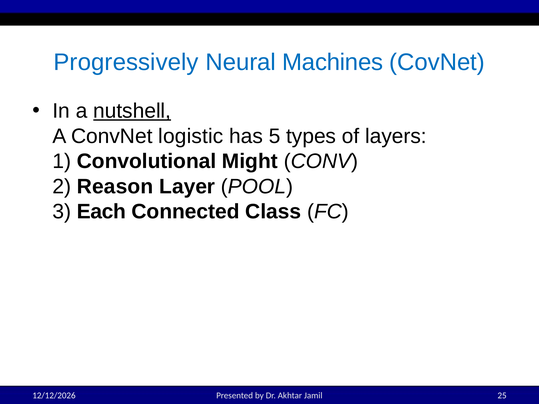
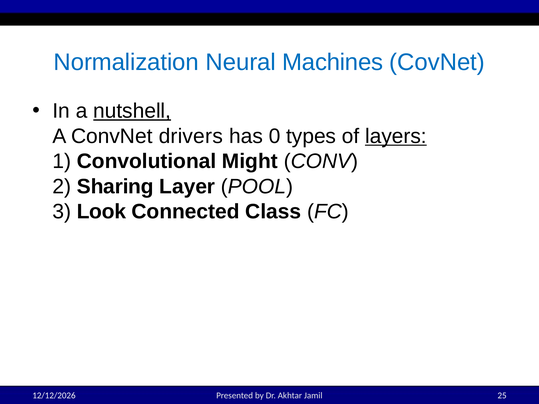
Progressively: Progressively -> Normalization
logistic: logistic -> drivers
5: 5 -> 0
layers underline: none -> present
Reason: Reason -> Sharing
Each: Each -> Look
